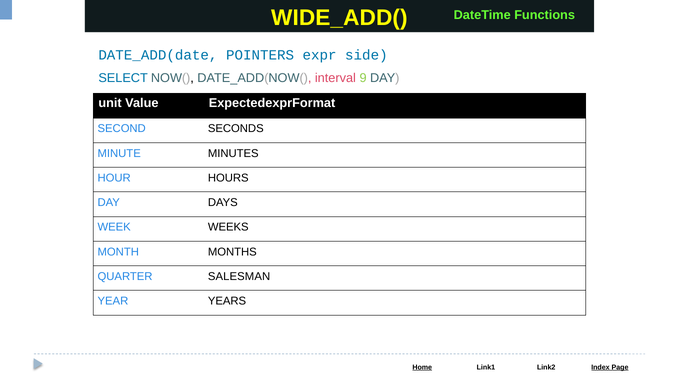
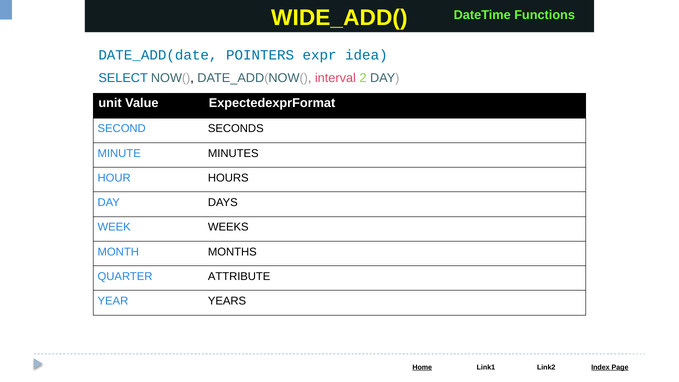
side: side -> idea
9: 9 -> 2
SALESMAN: SALESMAN -> ATTRIBUTE
